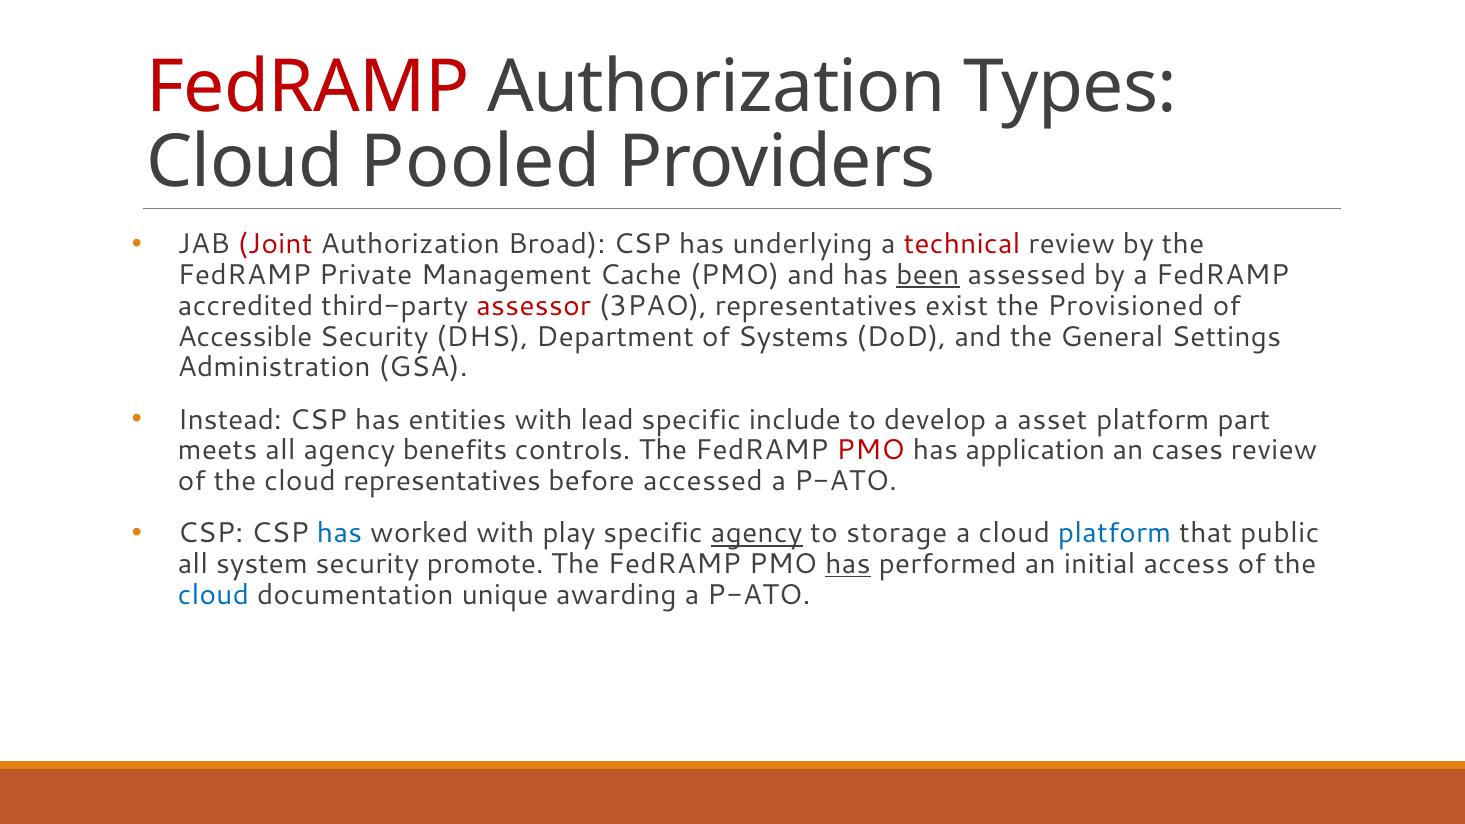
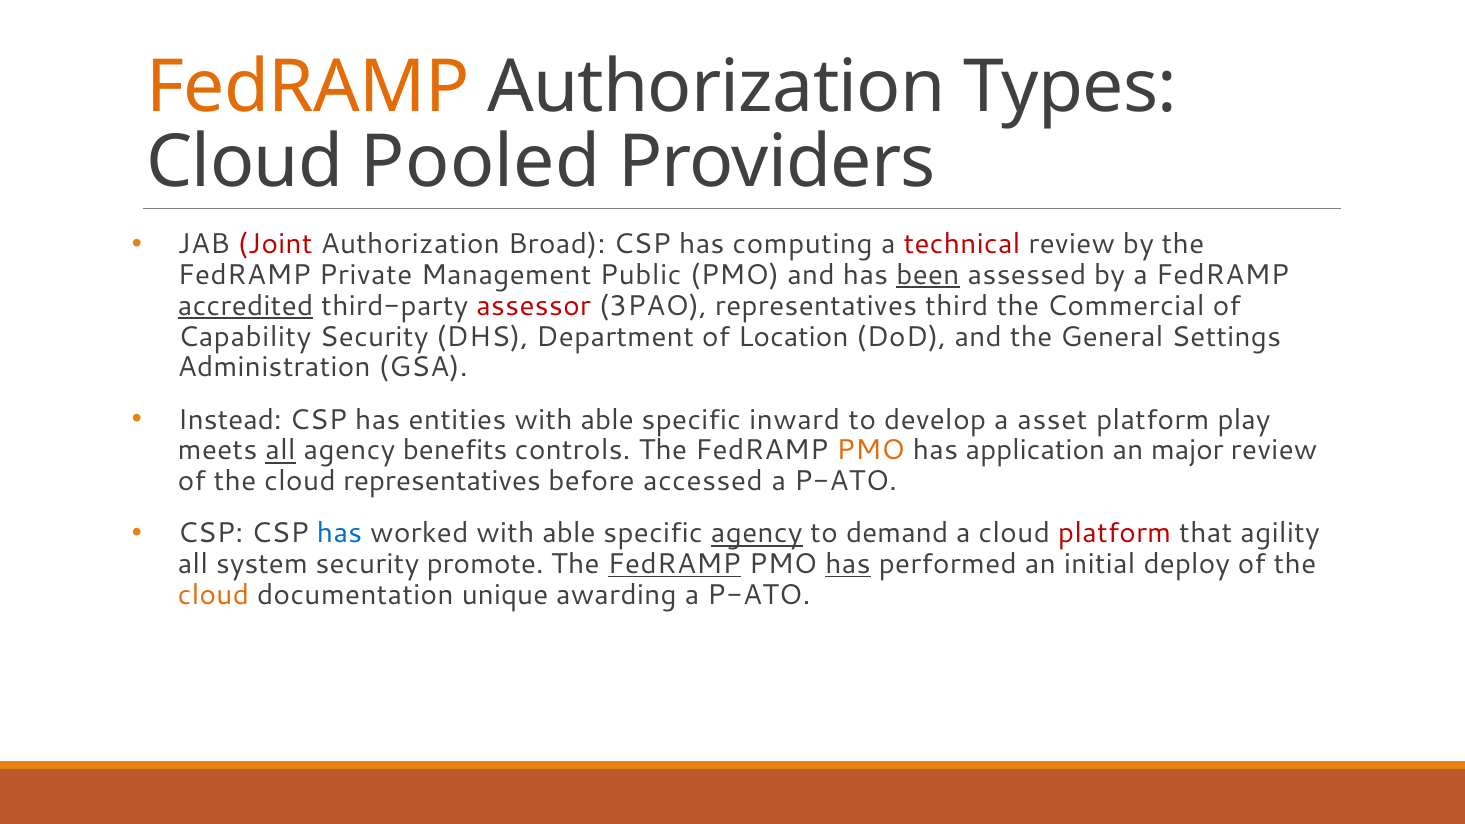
FedRAMP at (308, 88) colour: red -> orange
underlying: underlying -> computing
Cache: Cache -> Public
accredited underline: none -> present
exist: exist -> third
Provisioned: Provisioned -> Commercial
Accessible: Accessible -> Capability
Systems: Systems -> Location
lead at (607, 420): lead -> able
include: include -> inward
part: part -> play
all at (280, 451) underline: none -> present
PMO at (871, 451) colour: red -> orange
cases: cases -> major
worked with play: play -> able
storage: storage -> demand
platform at (1115, 534) colour: blue -> red
public: public -> agility
FedRAMP at (674, 564) underline: none -> present
access: access -> deploy
cloud at (213, 595) colour: blue -> orange
